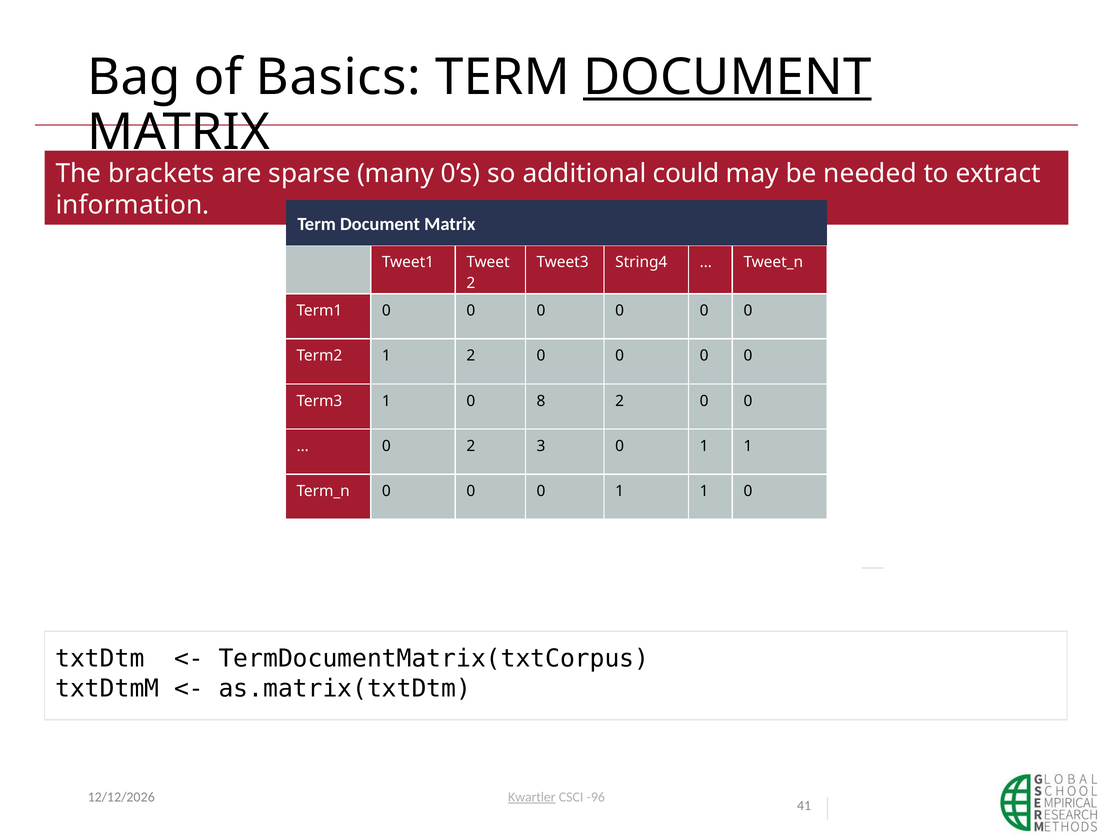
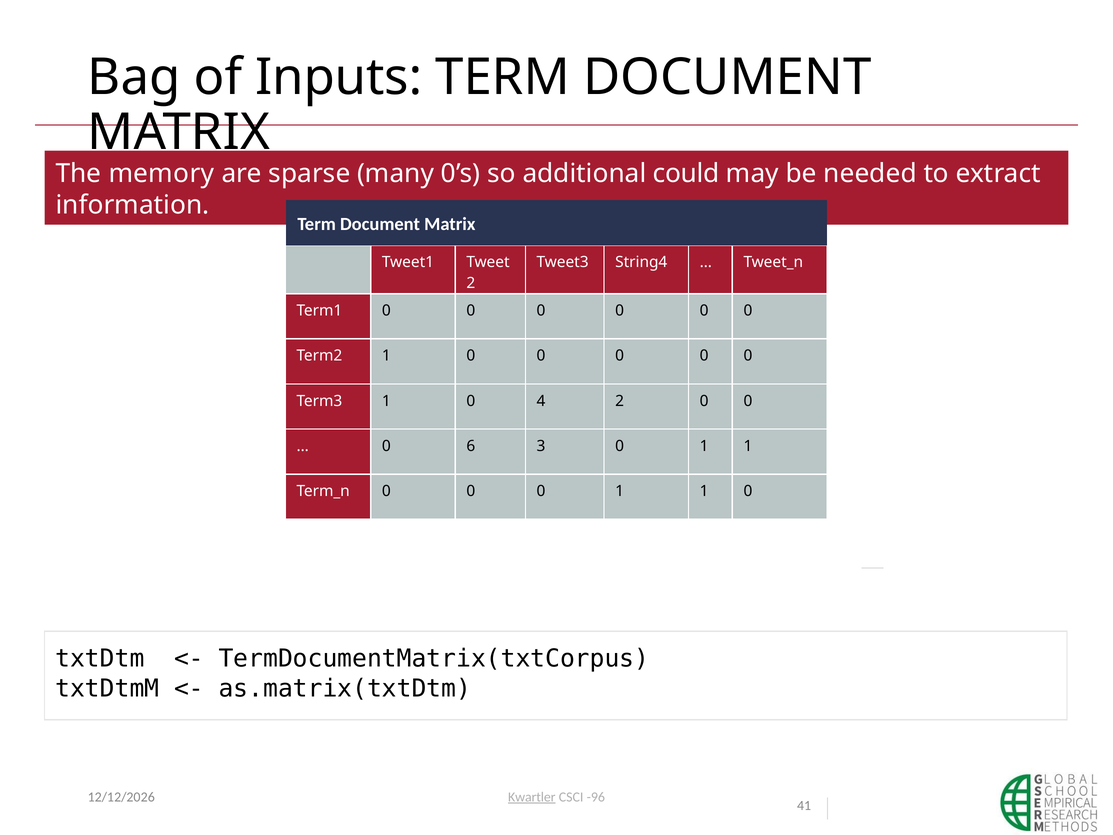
Basics: Basics -> Inputs
DOCUMENT at (727, 77) underline: present -> none
brackets: brackets -> memory
Term2 1 2: 2 -> 0
8: 8 -> 4
0 2: 2 -> 6
